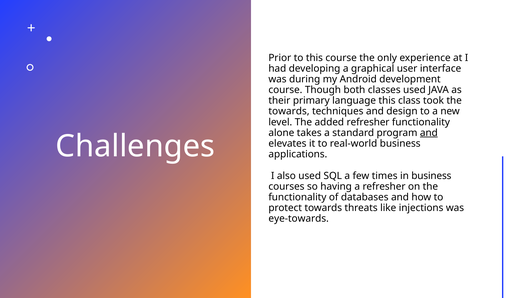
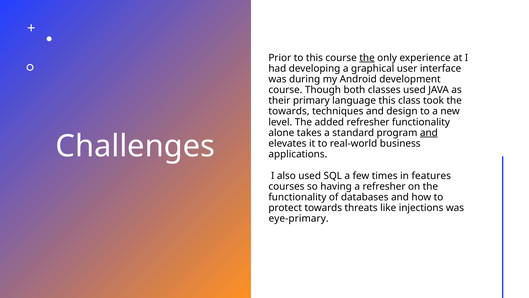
the at (367, 58) underline: none -> present
in business: business -> features
eye-towards: eye-towards -> eye-primary
